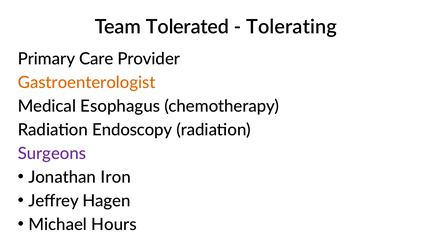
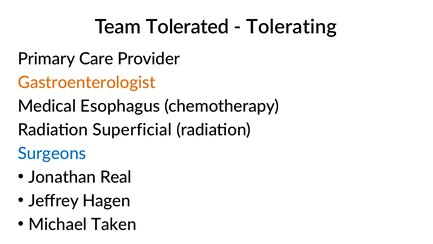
Endoscopy: Endoscopy -> Superficial
Surgeons colour: purple -> blue
Iron: Iron -> Real
Hours: Hours -> Taken
